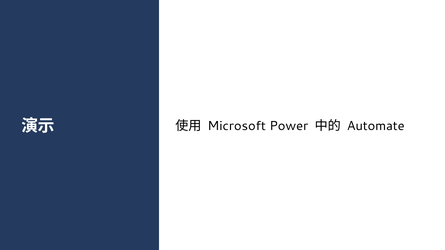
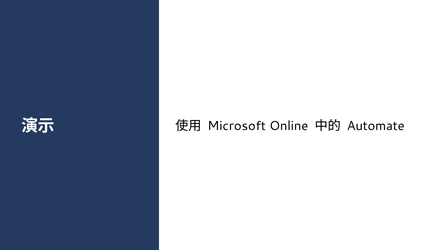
Power: Power -> Online
